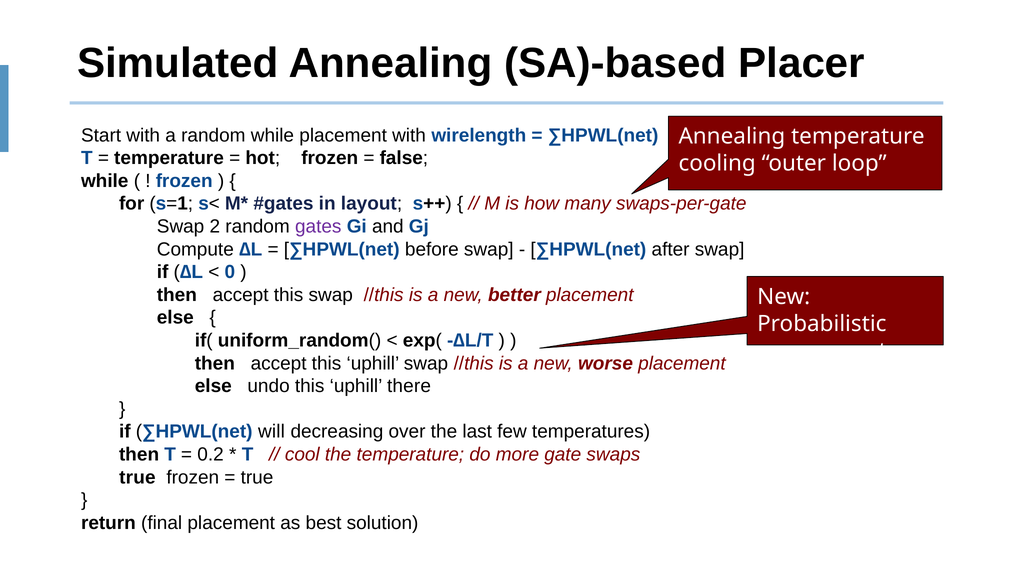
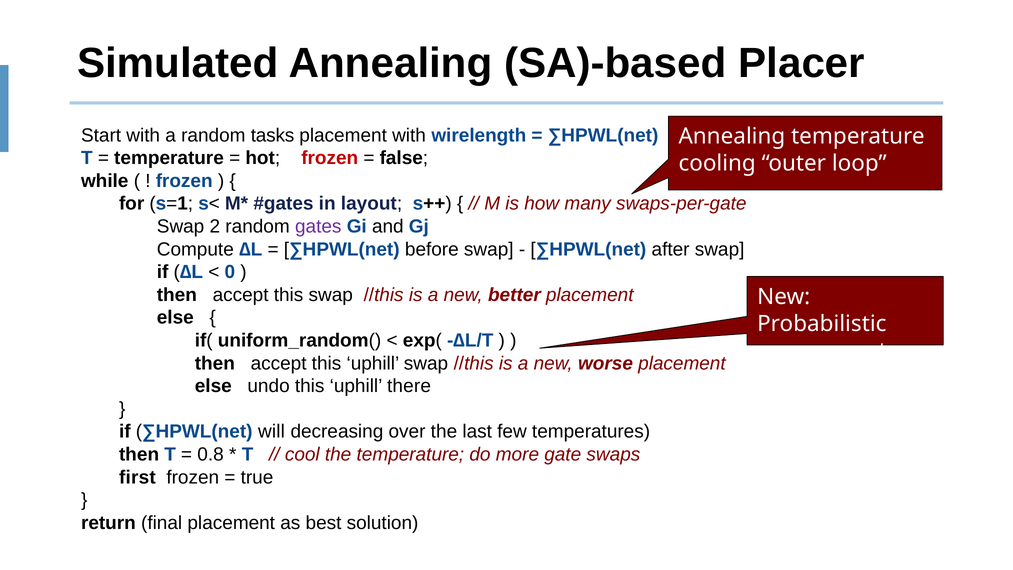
random while: while -> tasks
frozen at (330, 158) colour: black -> red
0.2: 0.2 -> 0.8
true at (137, 477): true -> first
